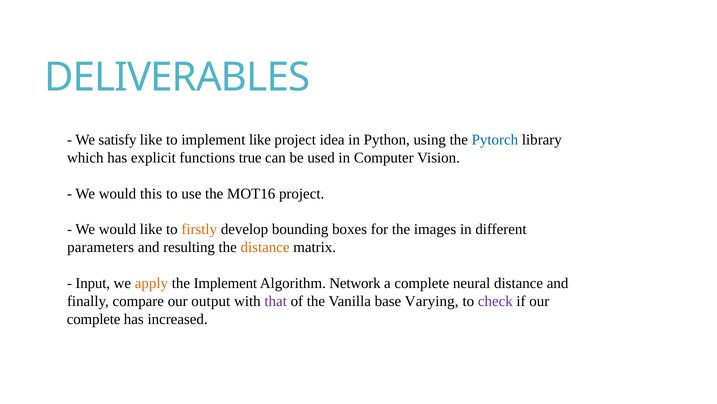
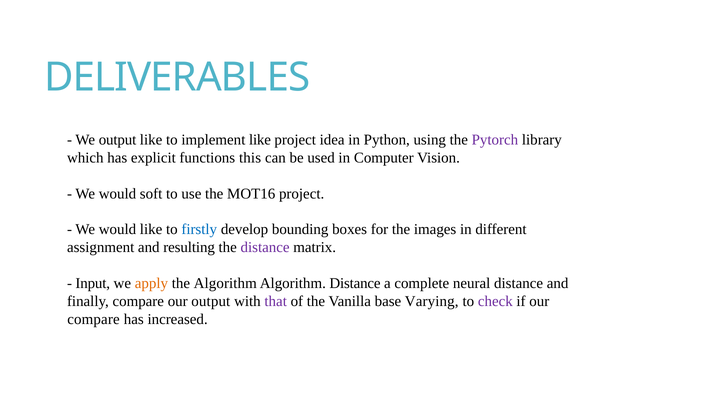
We satisfy: satisfy -> output
Pytorch colour: blue -> purple
true: true -> this
this: this -> soft
firstly colour: orange -> blue
parameters: parameters -> assignment
distance at (265, 247) colour: orange -> purple
the Implement: Implement -> Algorithm
Algorithm Network: Network -> Distance
complete at (94, 319): complete -> compare
